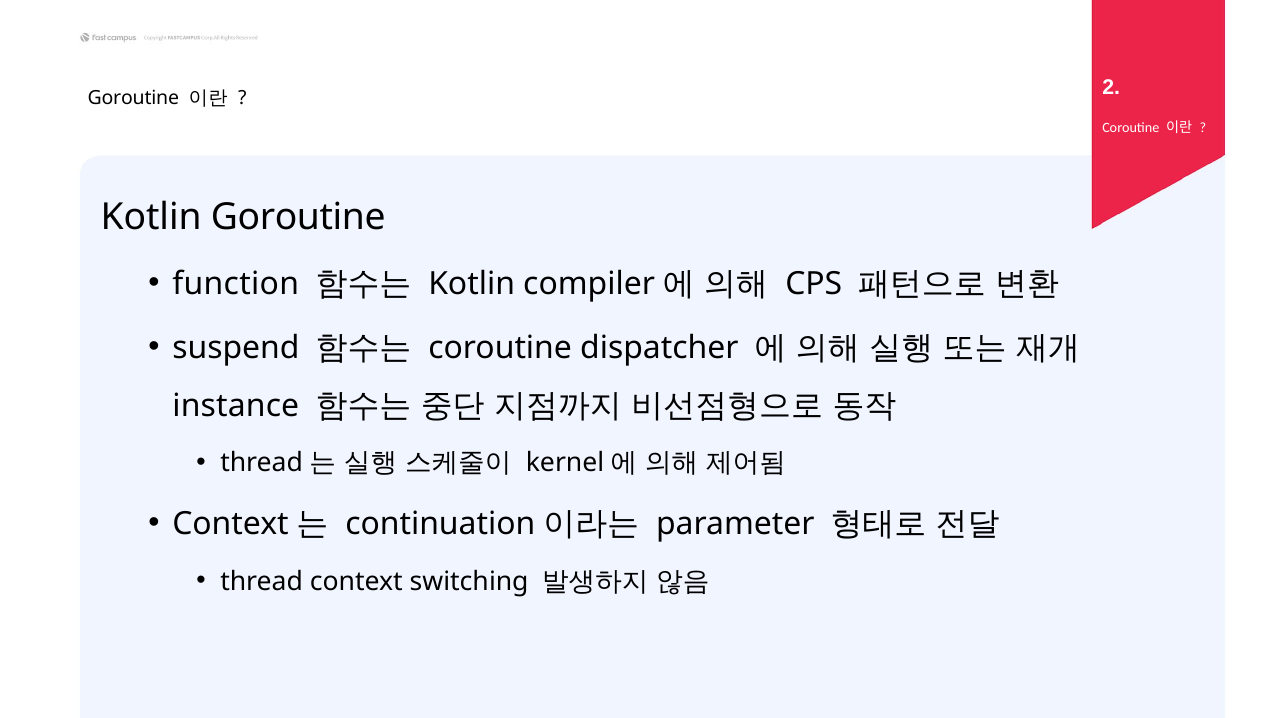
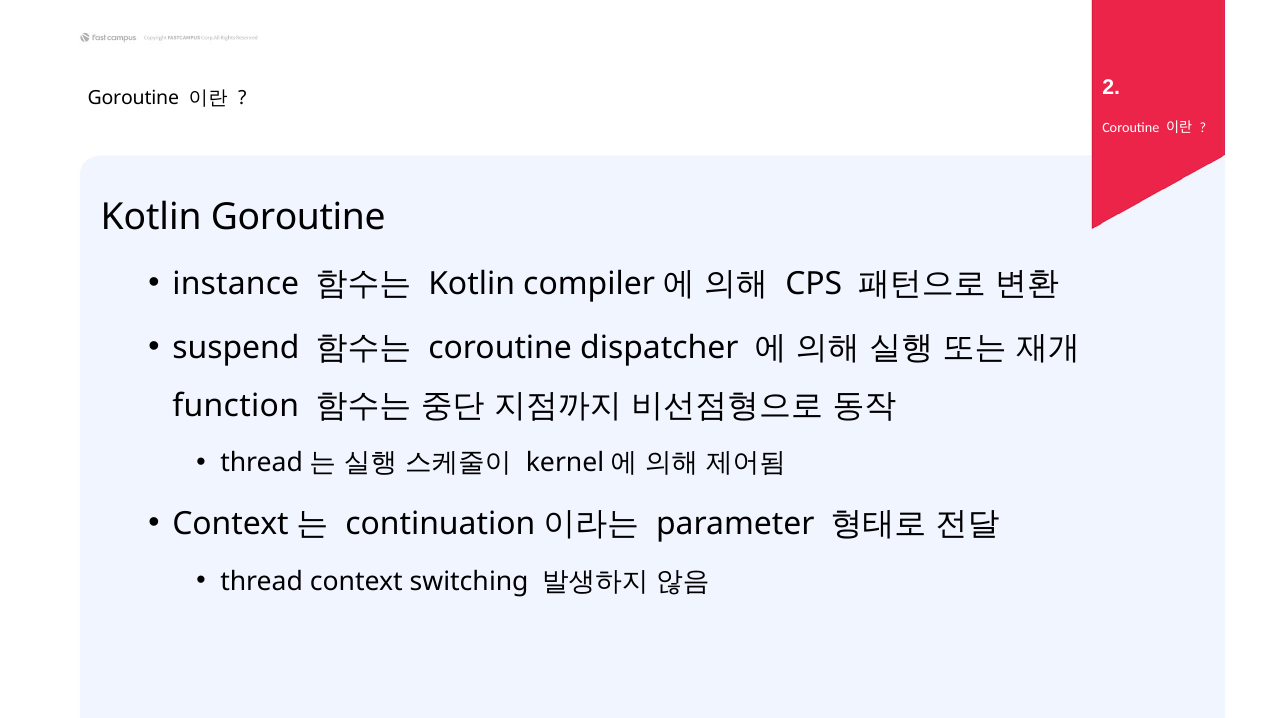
function: function -> instance
instance: instance -> function
